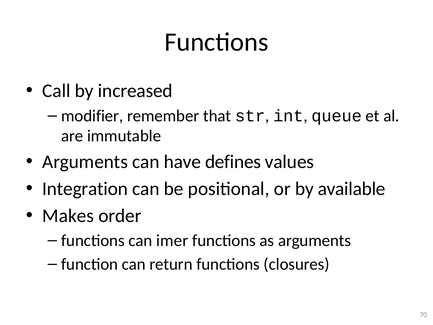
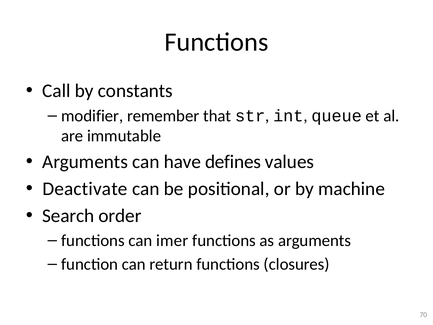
increased: increased -> constants
Integration: Integration -> Deactivate
available: available -> machine
Makes: Makes -> Search
